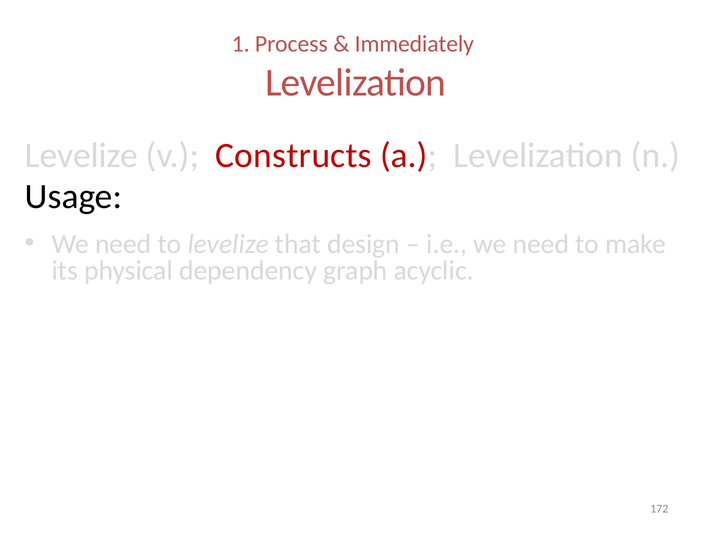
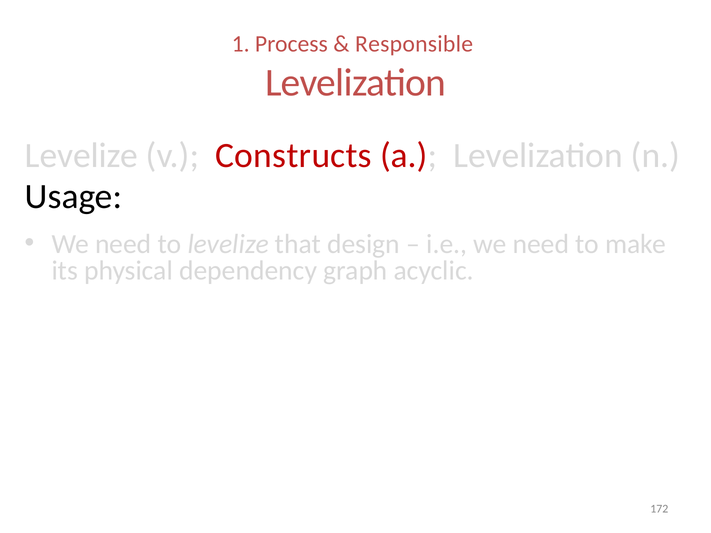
Immediately: Immediately -> Responsible
